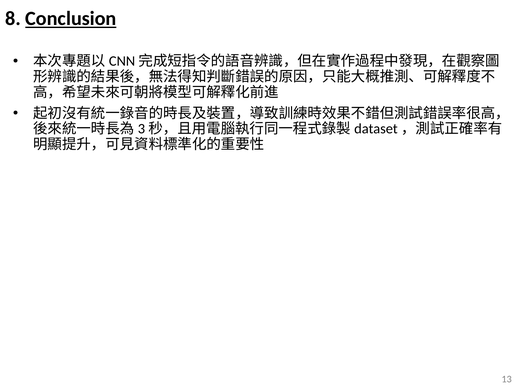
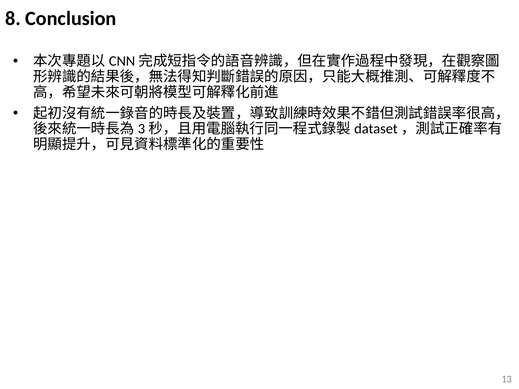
Conclusion underline: present -> none
